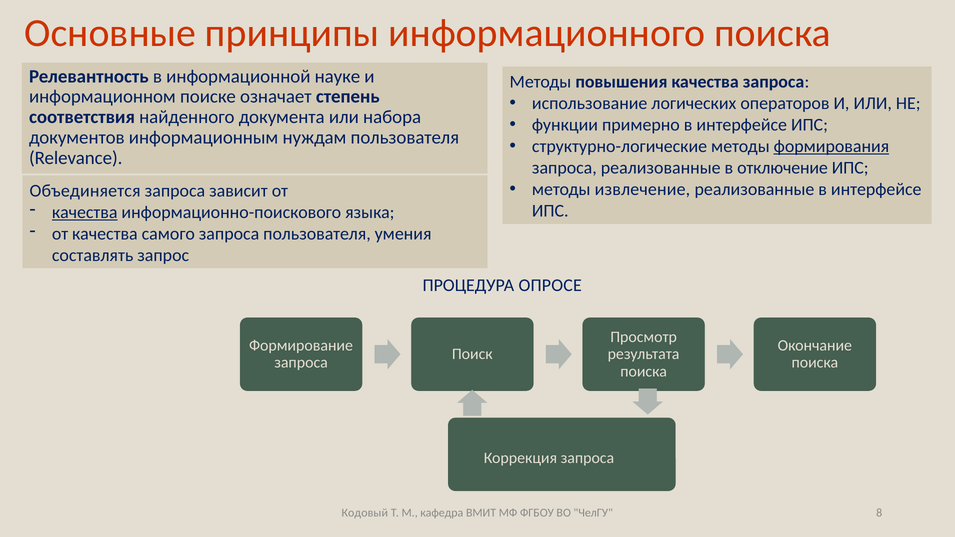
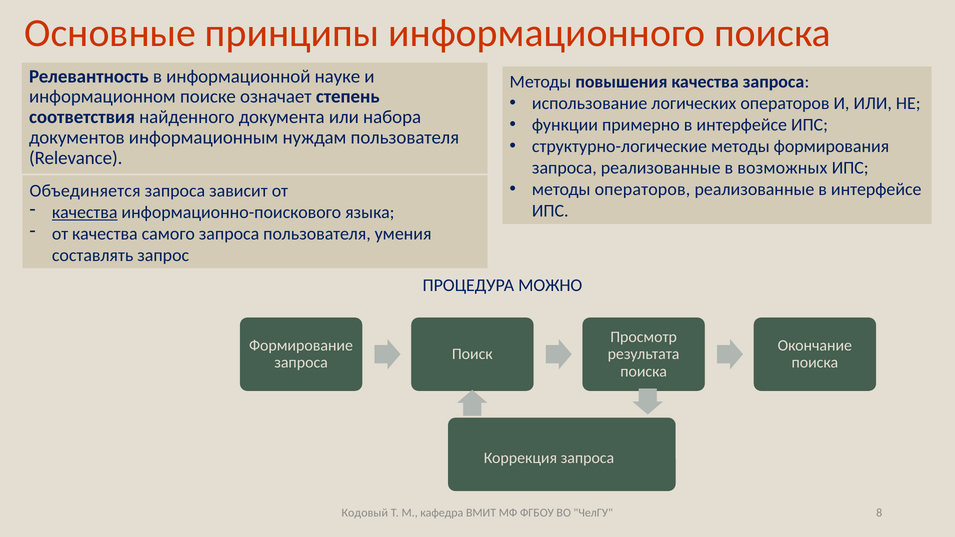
формирования underline: present -> none
отключение: отключение -> возможных
методы извлечение: извлечение -> операторов
ОПРОСЕ: ОПРОСЕ -> МОЖНО
